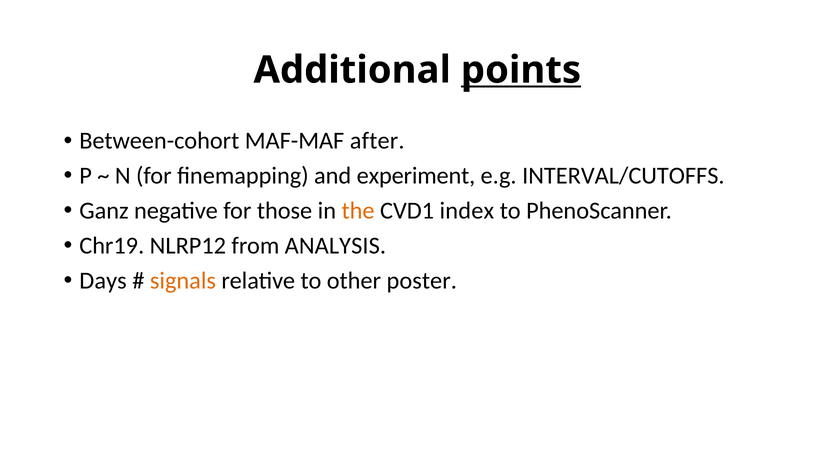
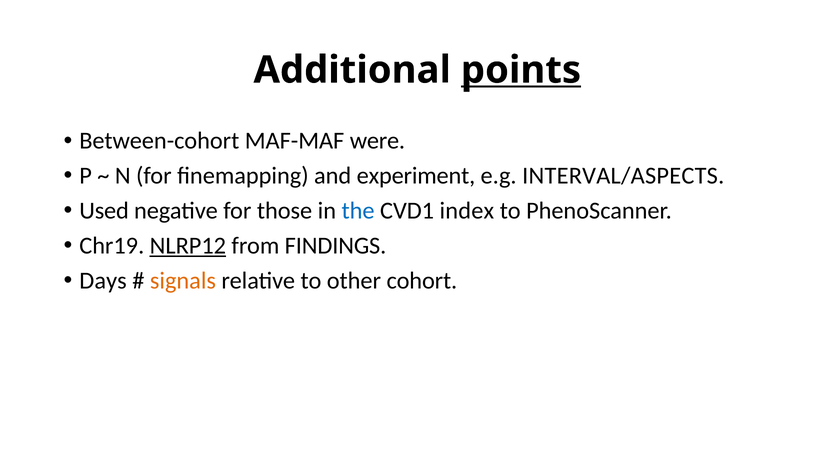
after: after -> were
INTERVAL/CUTOFFS: INTERVAL/CUTOFFS -> INTERVAL/ASPECTS
Ganz: Ganz -> Used
the colour: orange -> blue
NLRP12 underline: none -> present
ANALYSIS: ANALYSIS -> FINDINGS
poster: poster -> cohort
